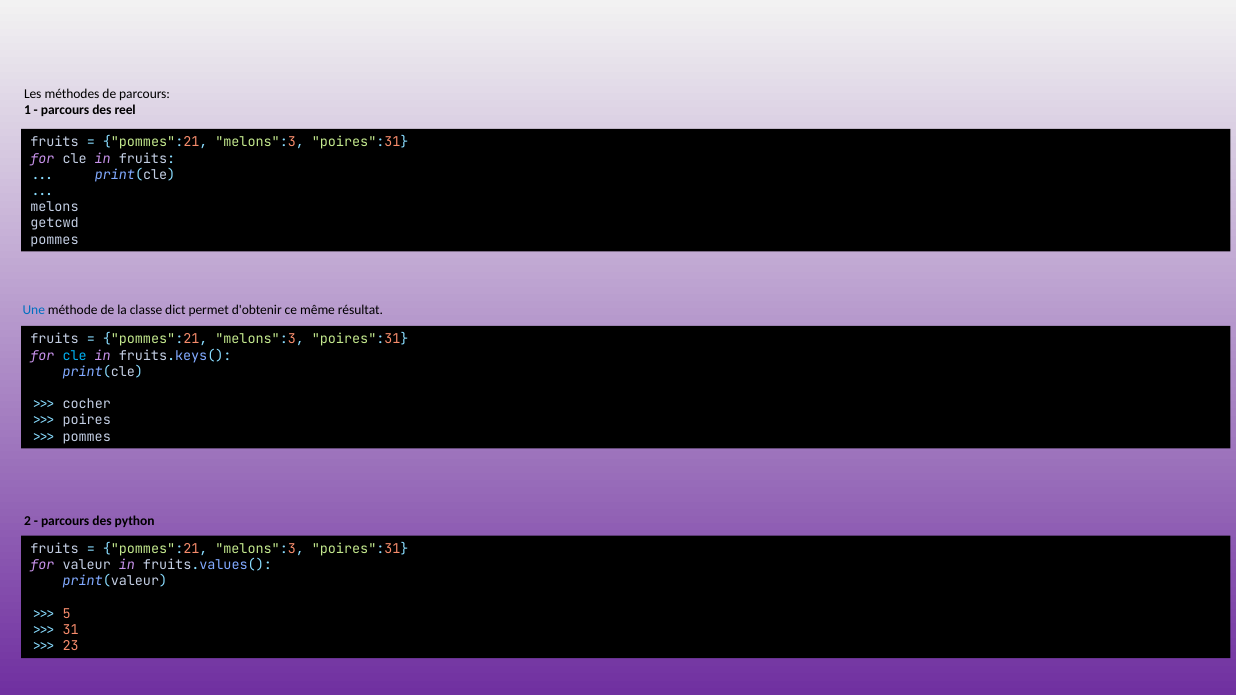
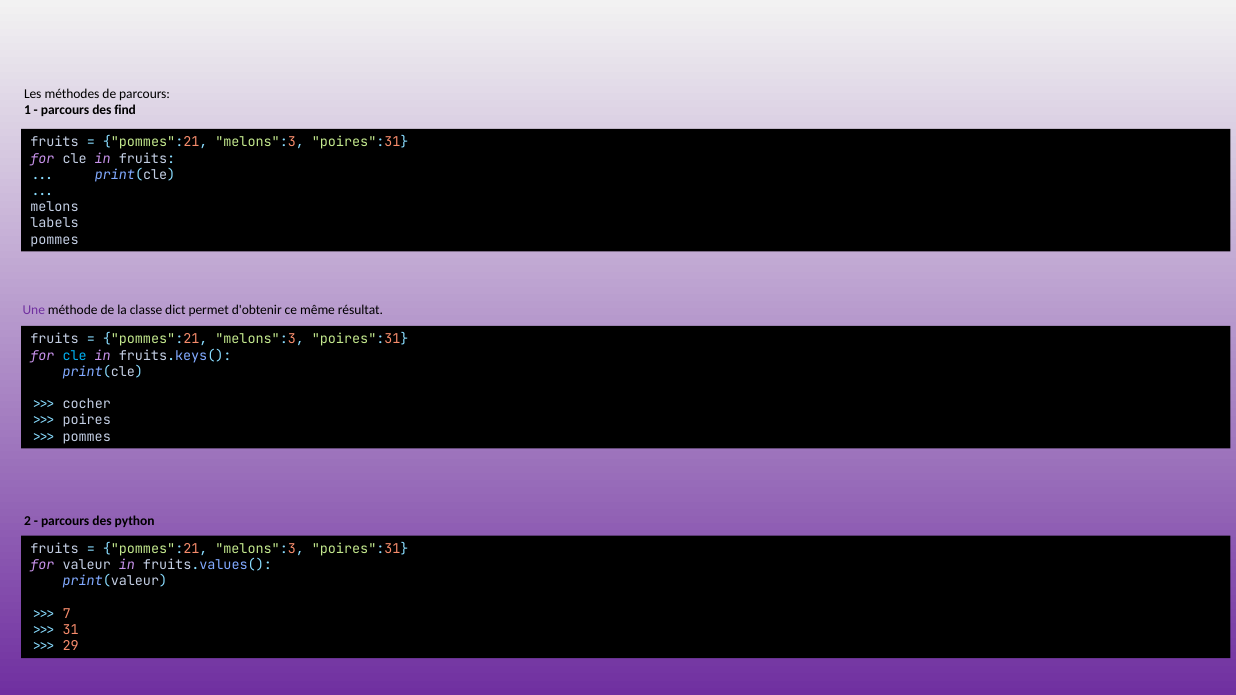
reel: reel -> find
getcwd: getcwd -> labels
Une colour: blue -> purple
5: 5 -> 7
23: 23 -> 29
